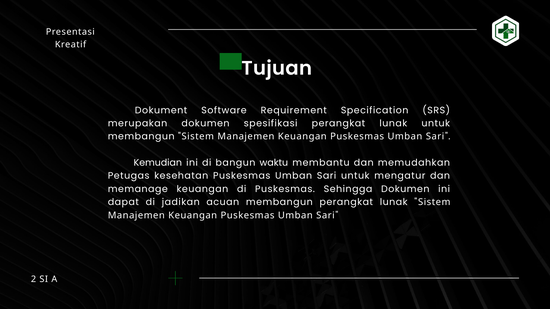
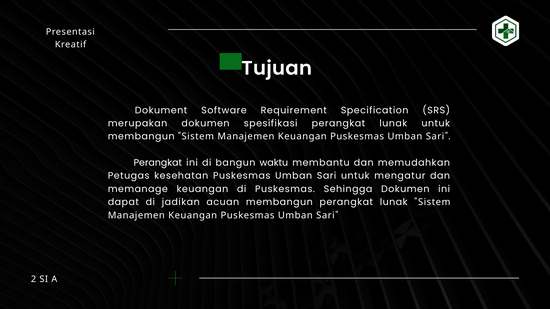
Kemudian at (158, 163): Kemudian -> Perangkat
